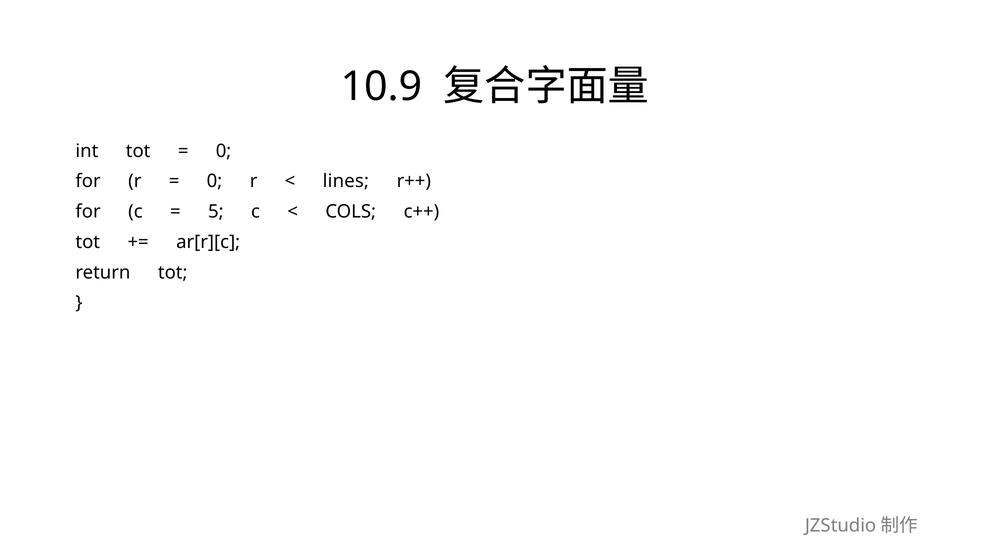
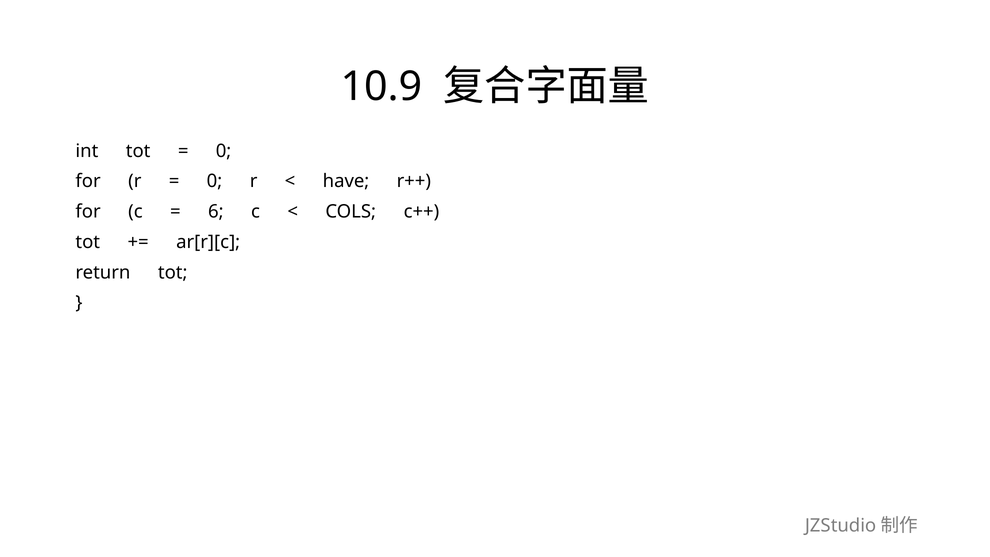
lines: lines -> have
5: 5 -> 6
